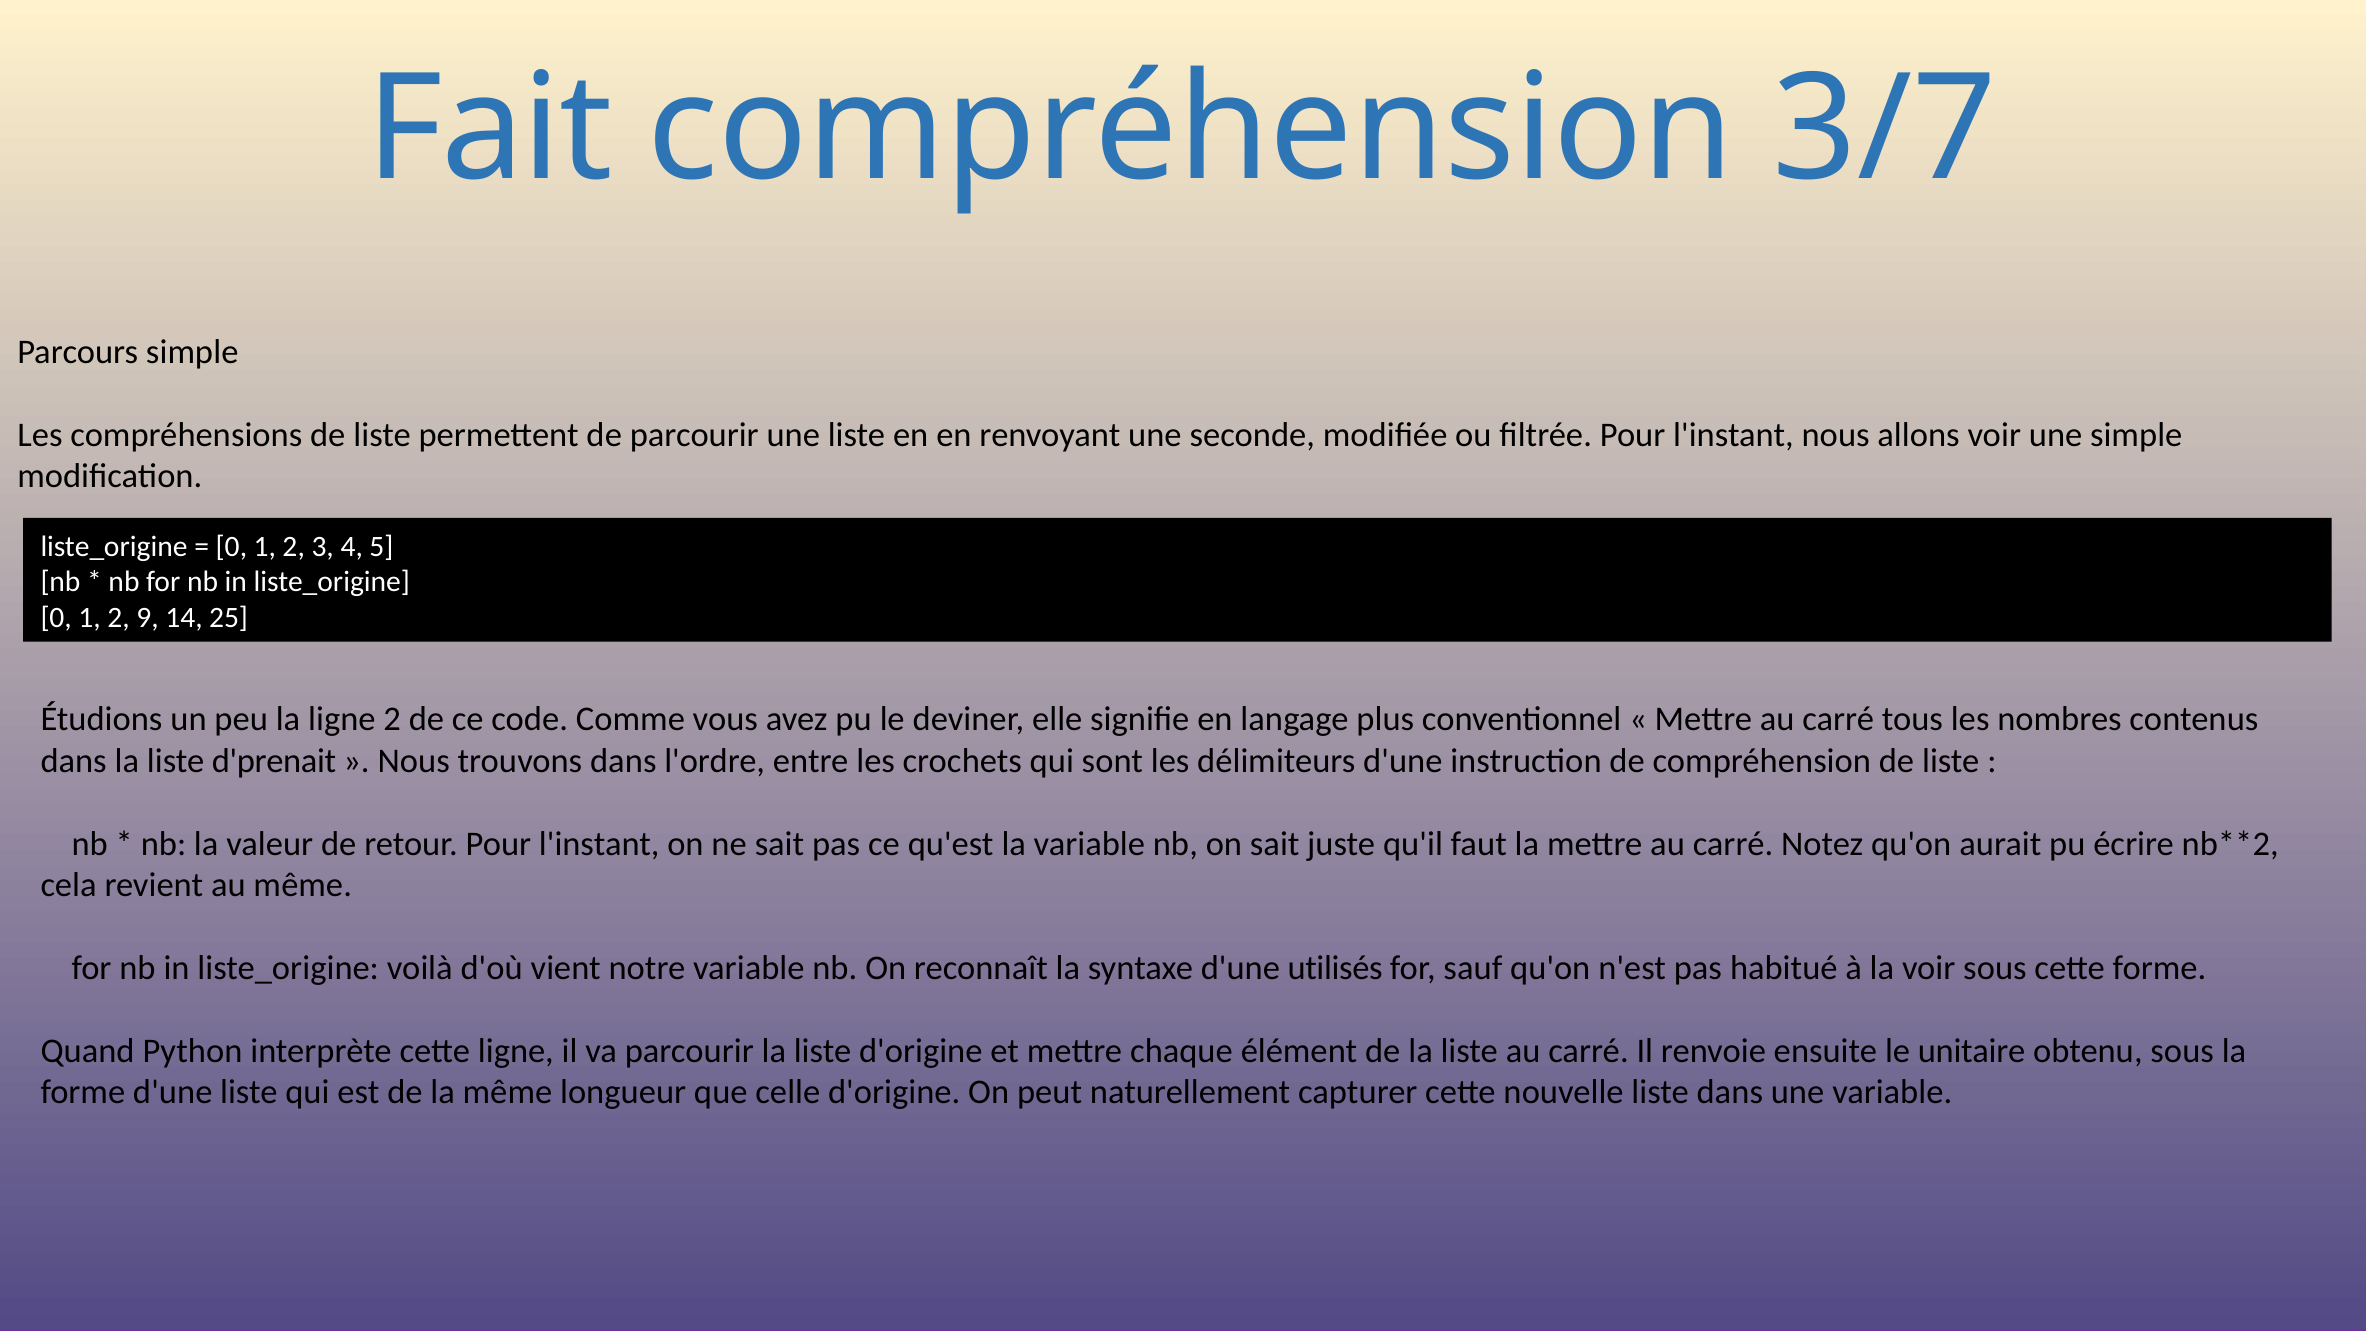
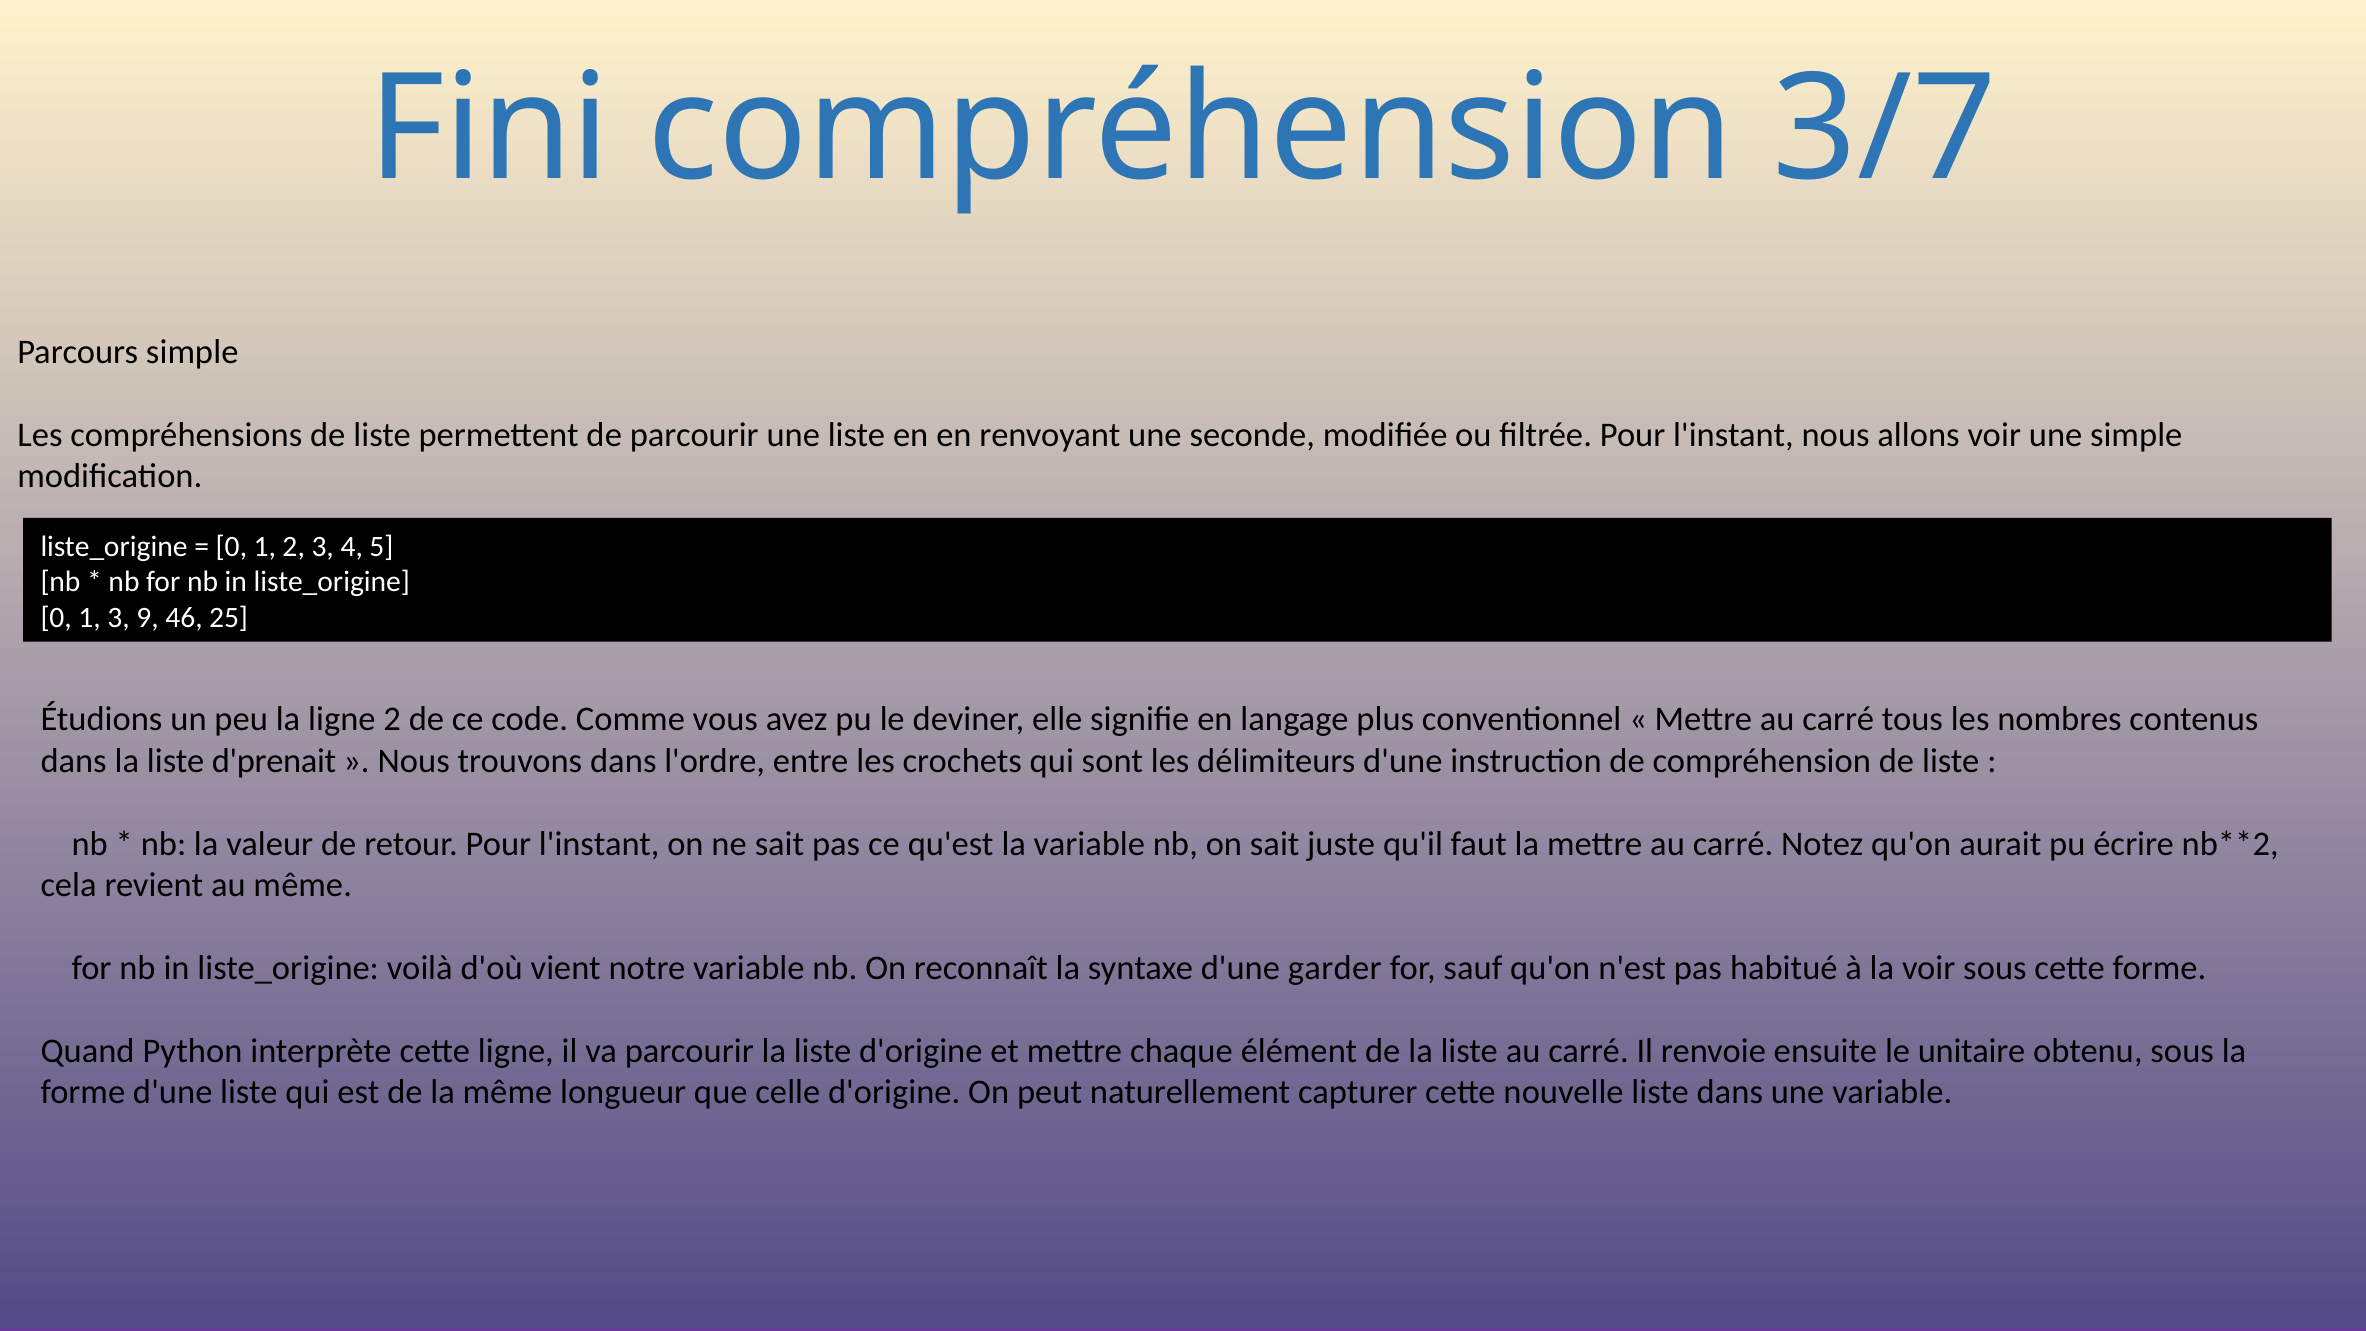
Fait: Fait -> Fini
2 at (119, 617): 2 -> 3
14: 14 -> 46
utilisés: utilisés -> garder
